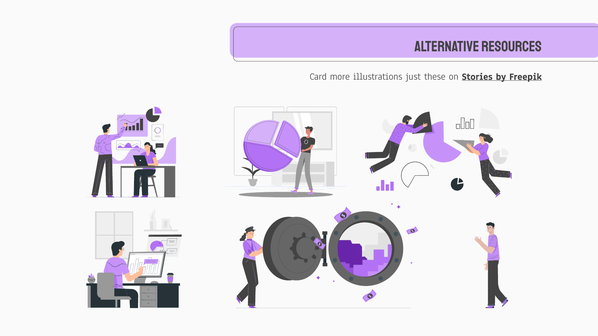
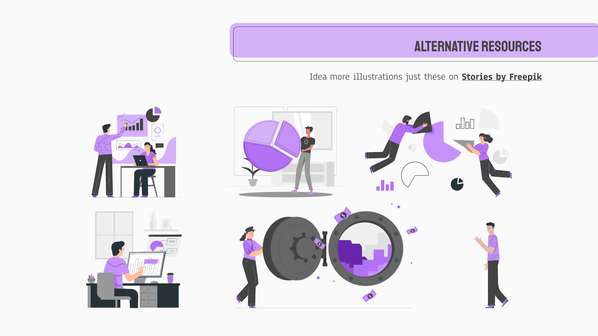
Card: Card -> Idea
